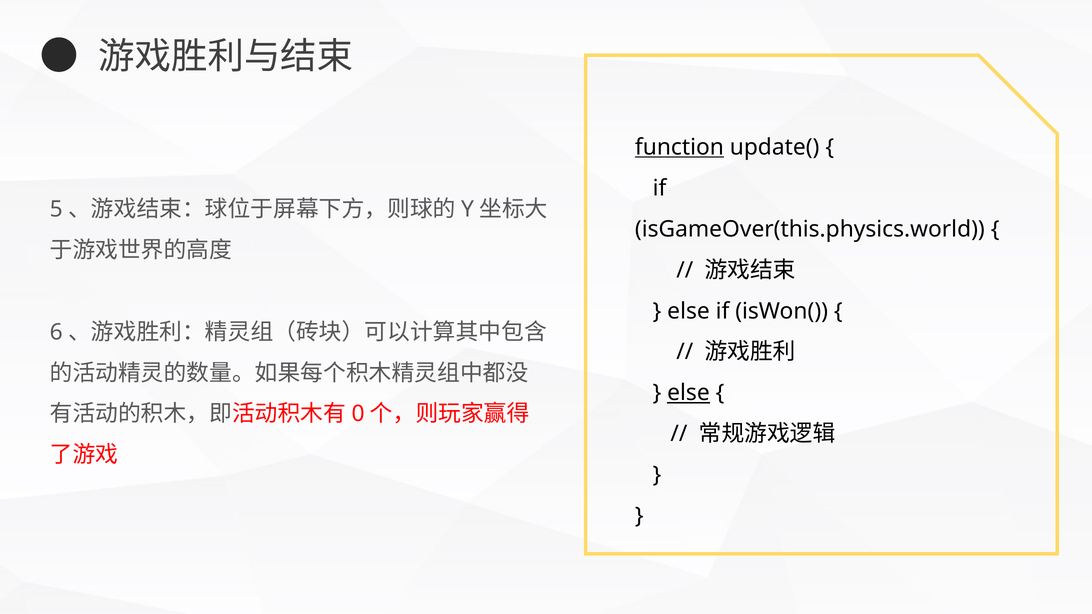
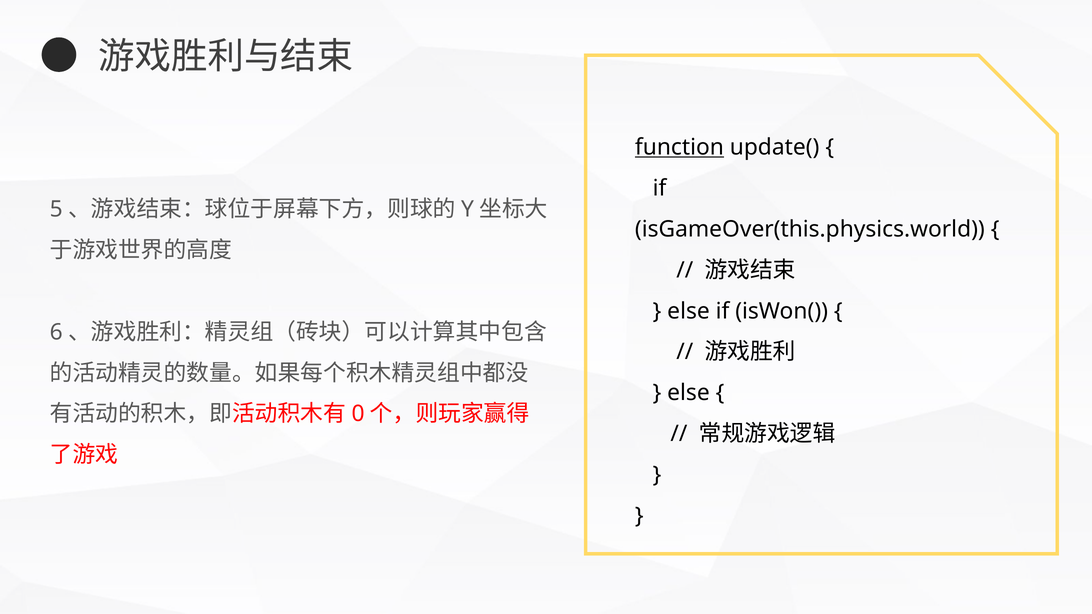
else at (688, 393) underline: present -> none
